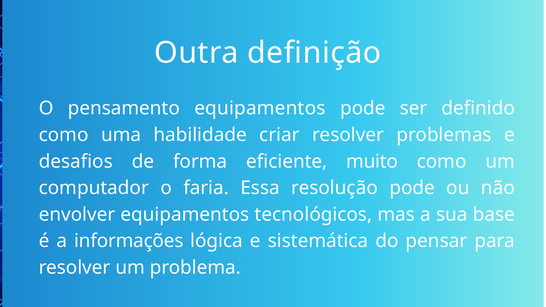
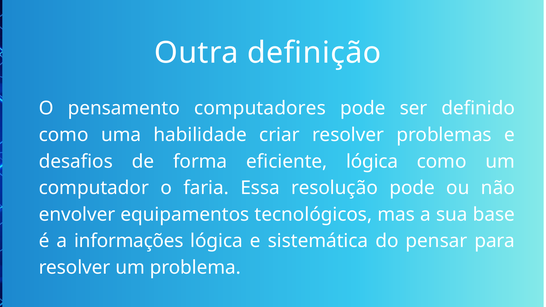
pensamento equipamentos: equipamentos -> computadores
eficiente muito: muito -> lógica
